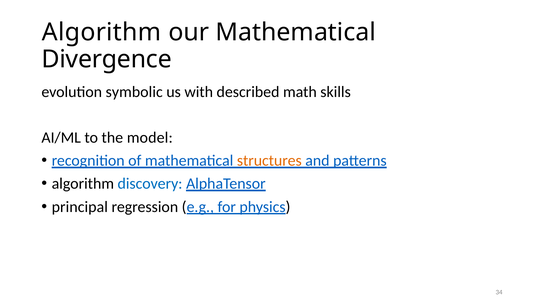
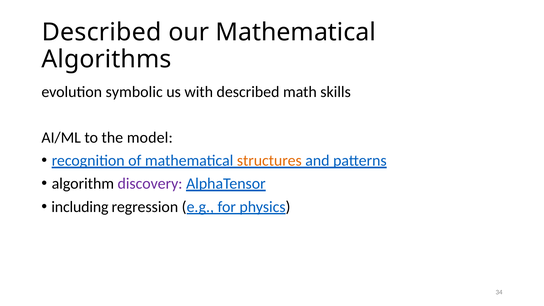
Algorithm at (102, 32): Algorithm -> Described
Divergence: Divergence -> Algorithms
discovery colour: blue -> purple
principal: principal -> including
